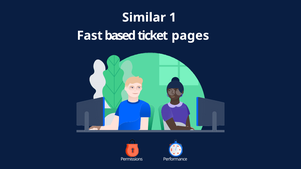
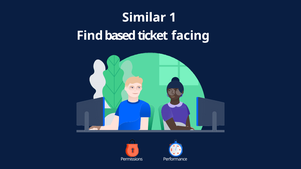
Fast: Fast -> Find
pages: pages -> facing
